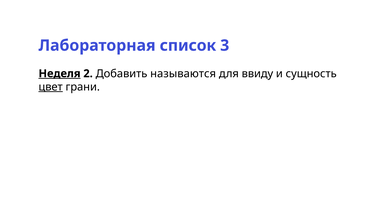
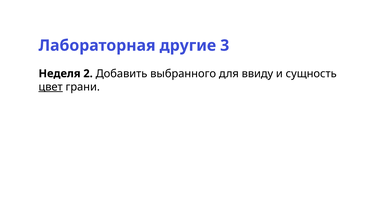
список: список -> другие
Неделя underline: present -> none
называются: называются -> выбранного
